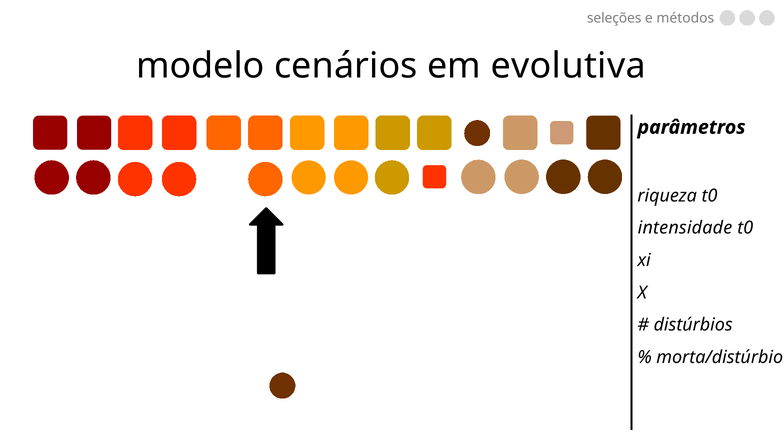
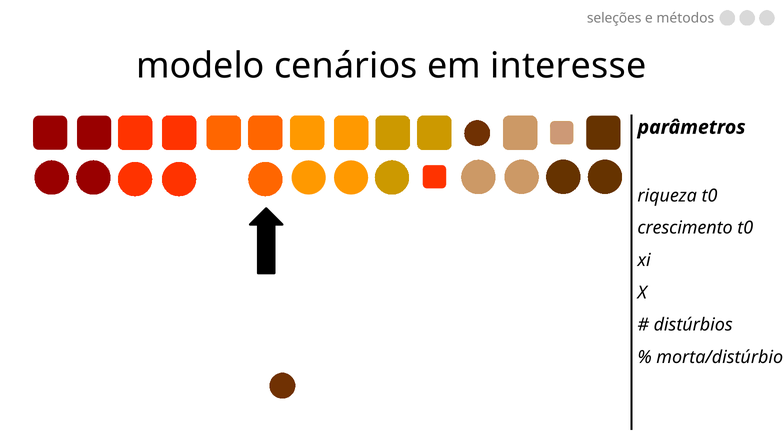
evolutiva: evolutiva -> interesse
intensidade: intensidade -> crescimento
